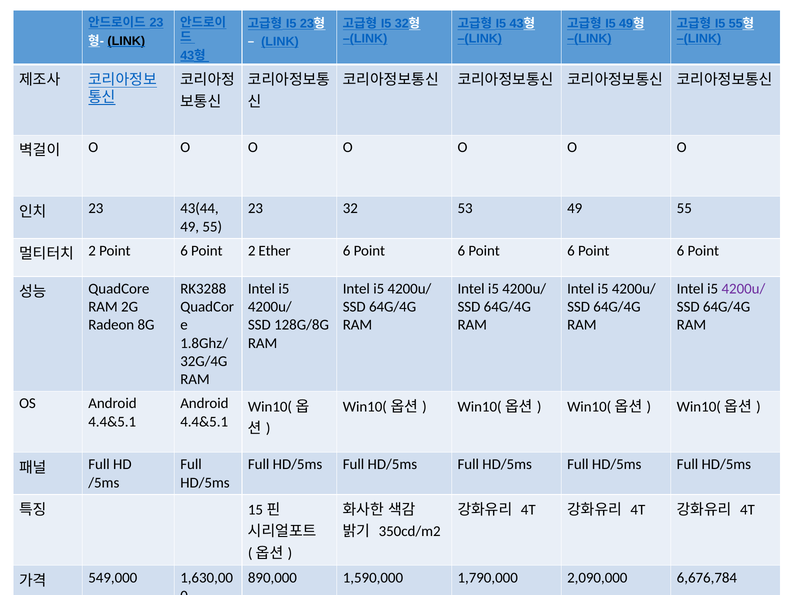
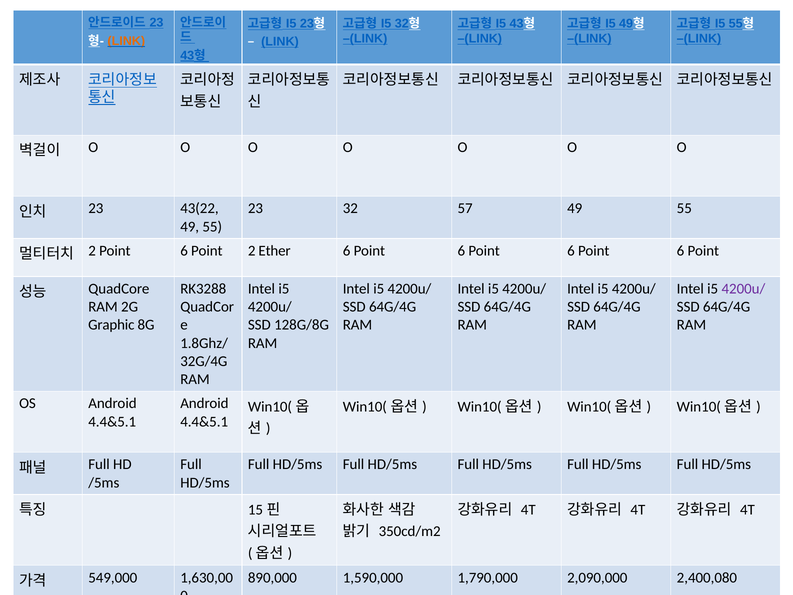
LINK at (126, 41) colour: black -> orange
53: 53 -> 57
43(44: 43(44 -> 43(22
Radeon: Radeon -> Graphic
6,676,784: 6,676,784 -> 2,400,080
